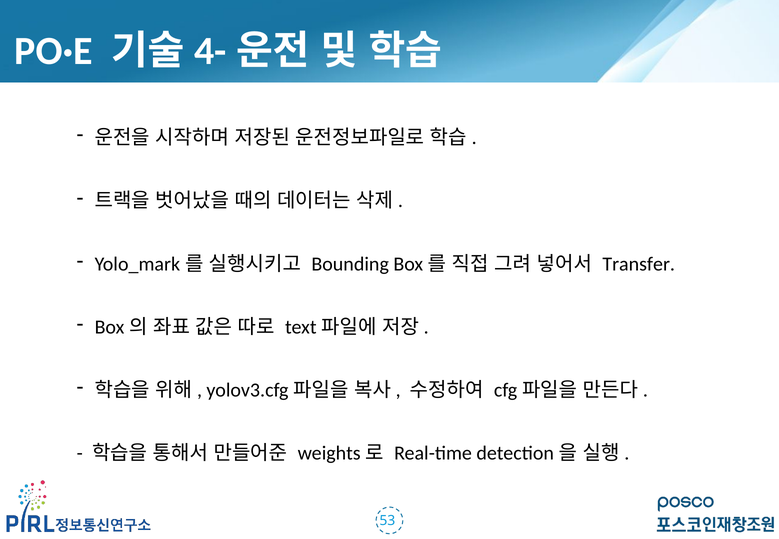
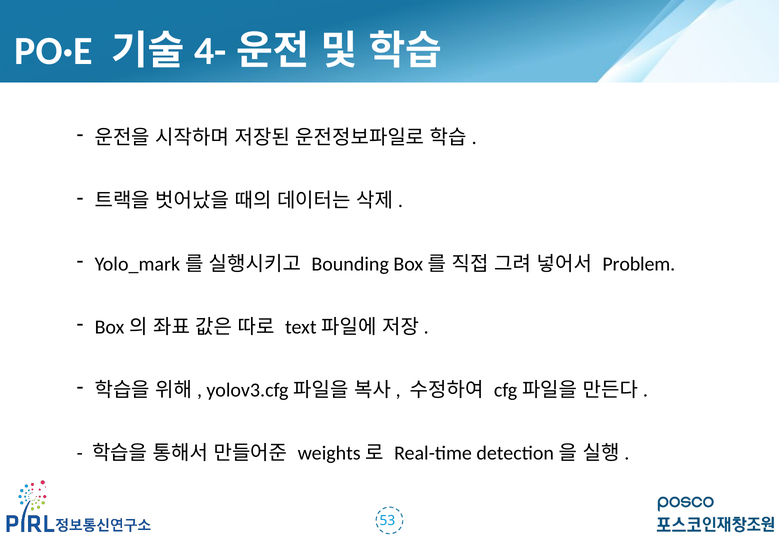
Transfer: Transfer -> Problem
